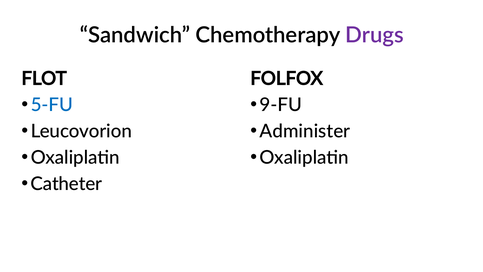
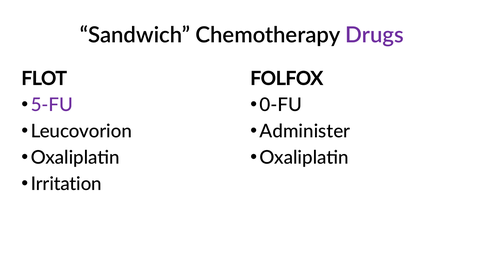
5-FU colour: blue -> purple
9-FU: 9-FU -> 0-FU
Catheter: Catheter -> Irritation
